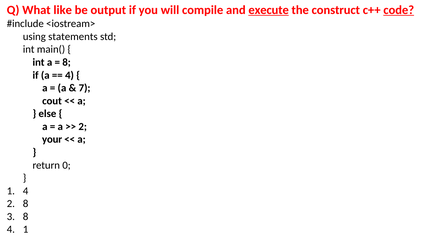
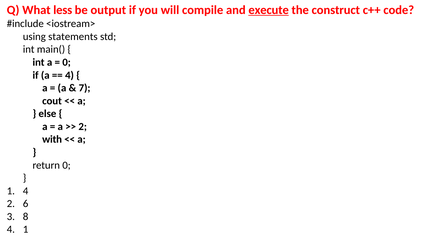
like: like -> less
code underline: present -> none
8 at (67, 62): 8 -> 0
your: your -> with
2 8: 8 -> 6
